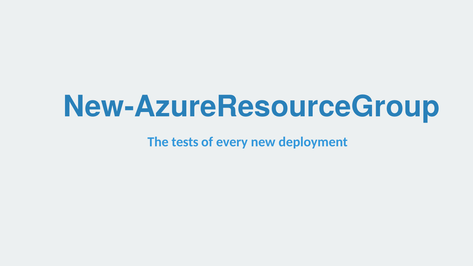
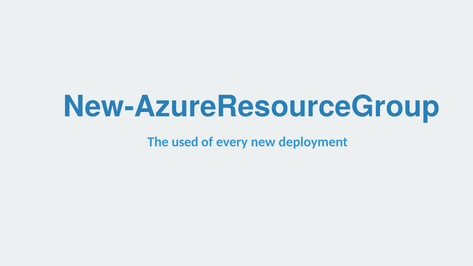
tests: tests -> used
